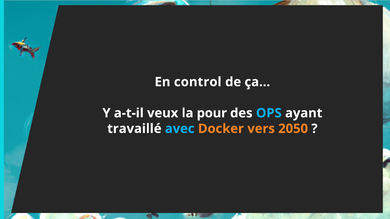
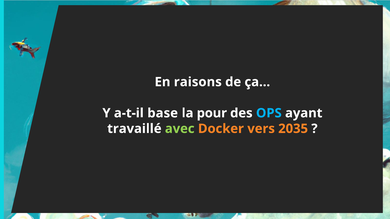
control: control -> raisons
veux: veux -> base
avec colour: light blue -> light green
2050: 2050 -> 2035
